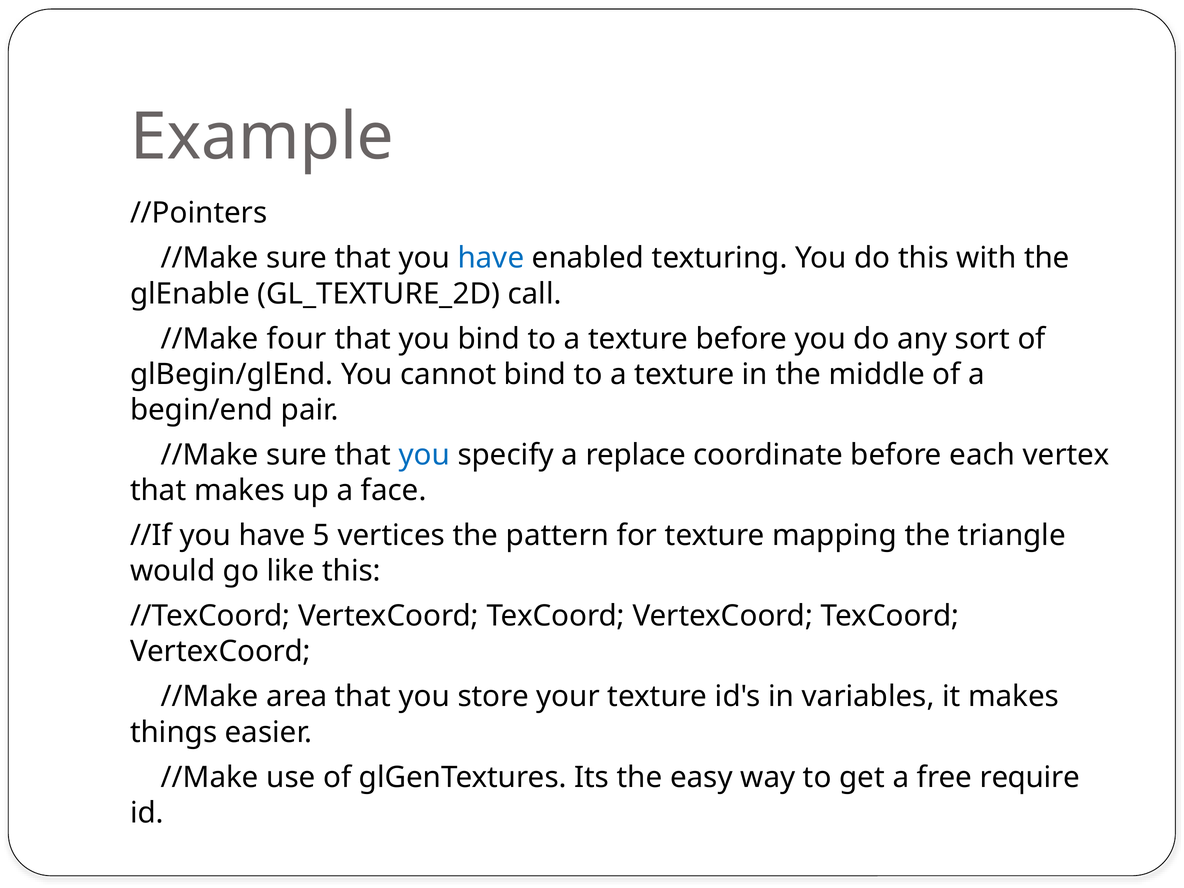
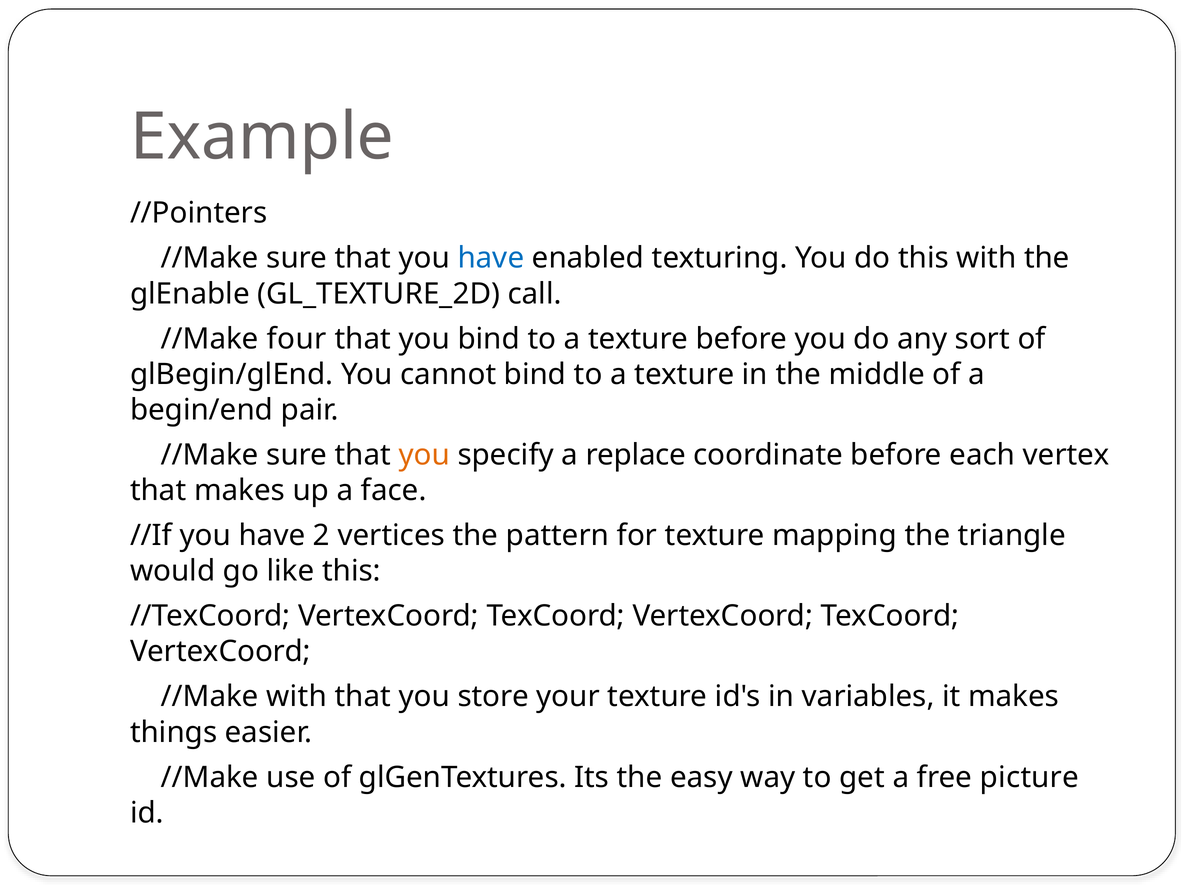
you at (424, 455) colour: blue -> orange
5: 5 -> 2
//Make area: area -> with
require: require -> picture
